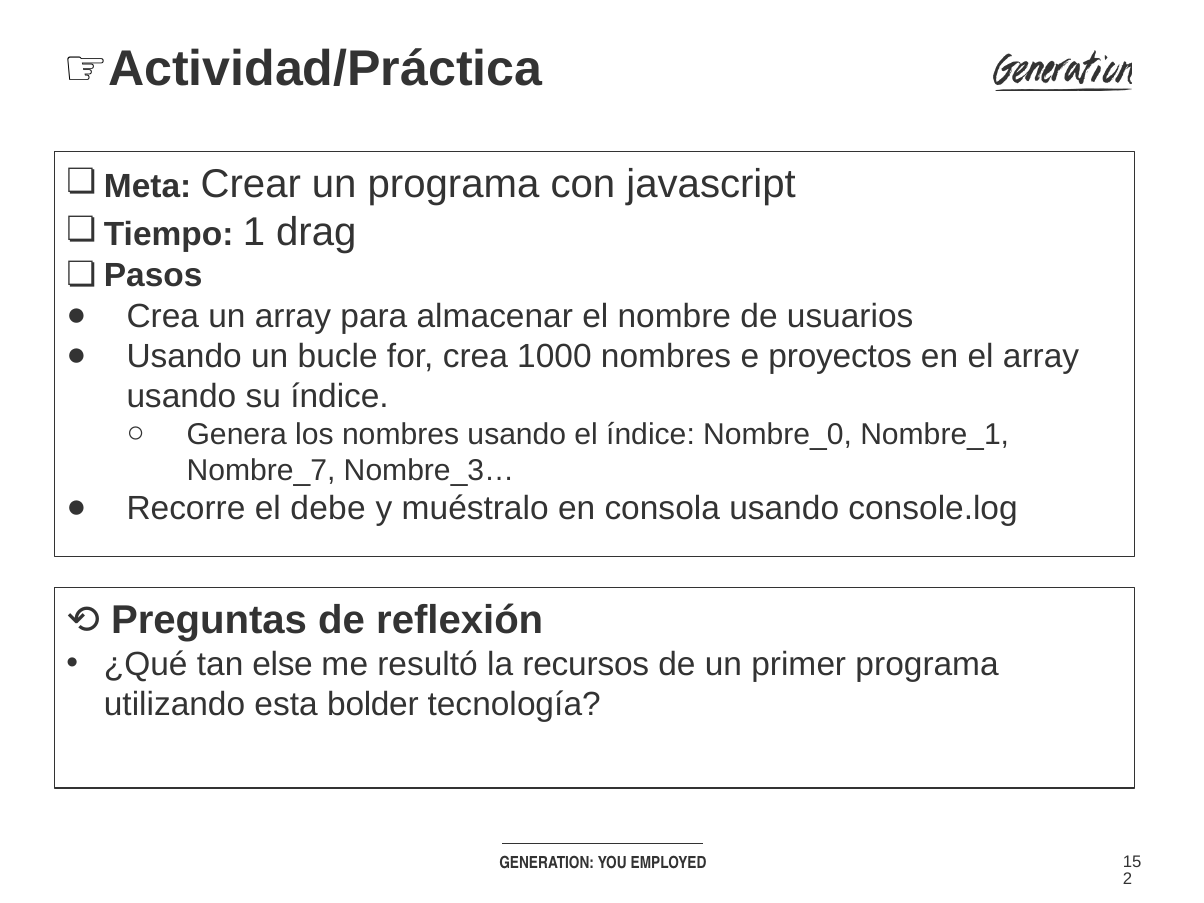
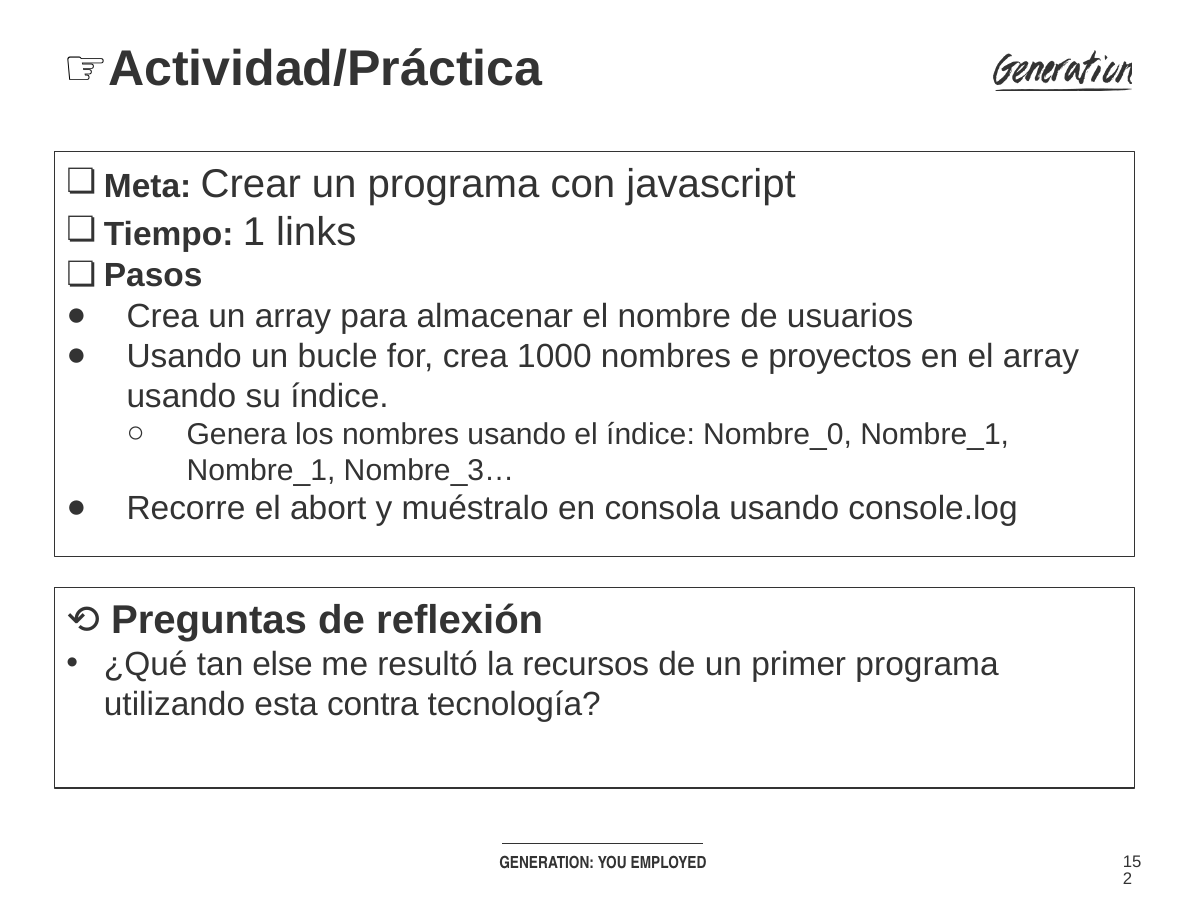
drag: drag -> links
Nombre_7 at (261, 470): Nombre_7 -> Nombre_1
debe: debe -> abort
bolder: bolder -> contra
